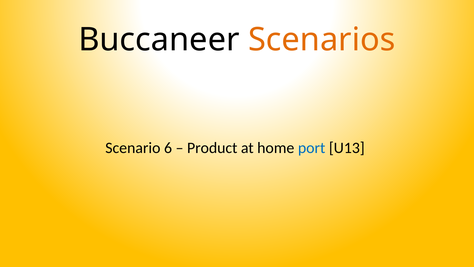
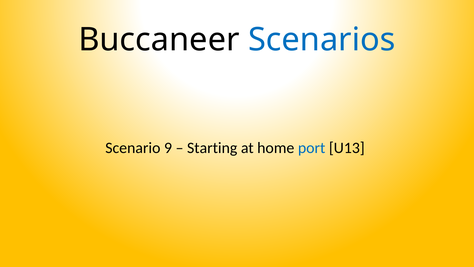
Scenarios colour: orange -> blue
6: 6 -> 9
Product: Product -> Starting
